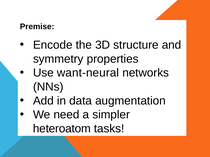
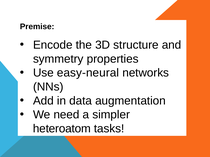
want-neural: want-neural -> easy-neural
